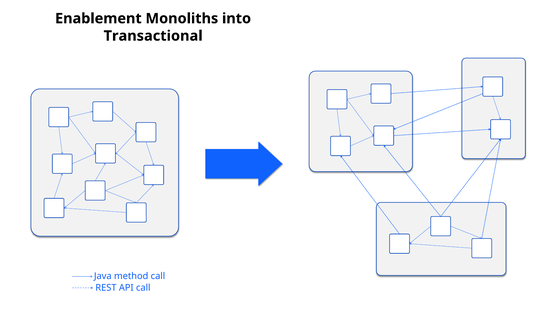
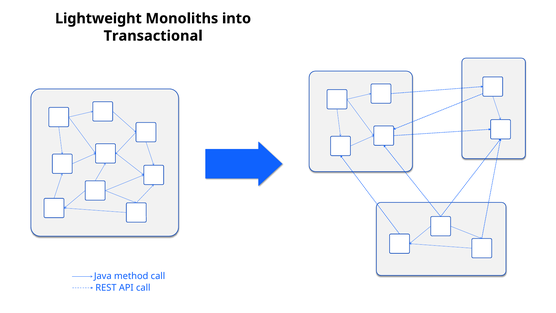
Enablement: Enablement -> Lightweight
